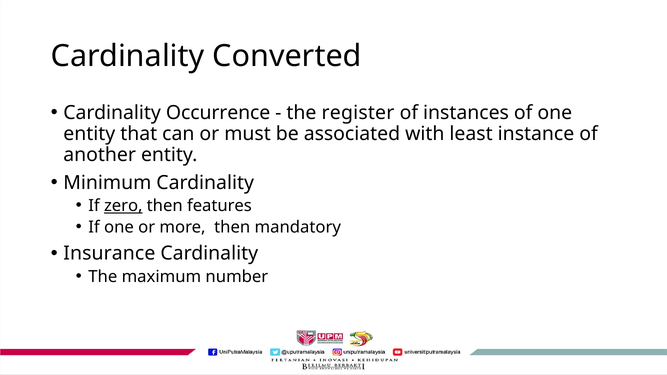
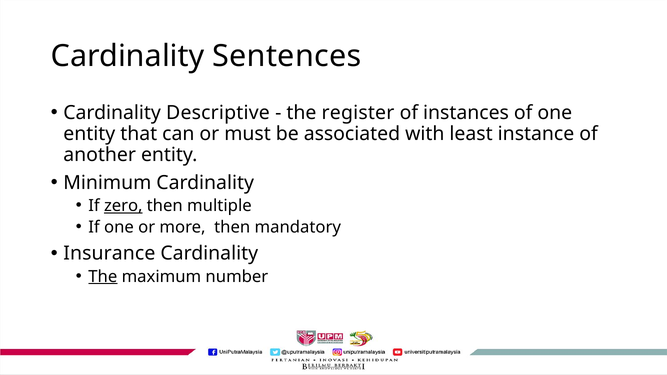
Converted: Converted -> Sentences
Occurrence: Occurrence -> Descriptive
features: features -> multiple
The at (103, 277) underline: none -> present
